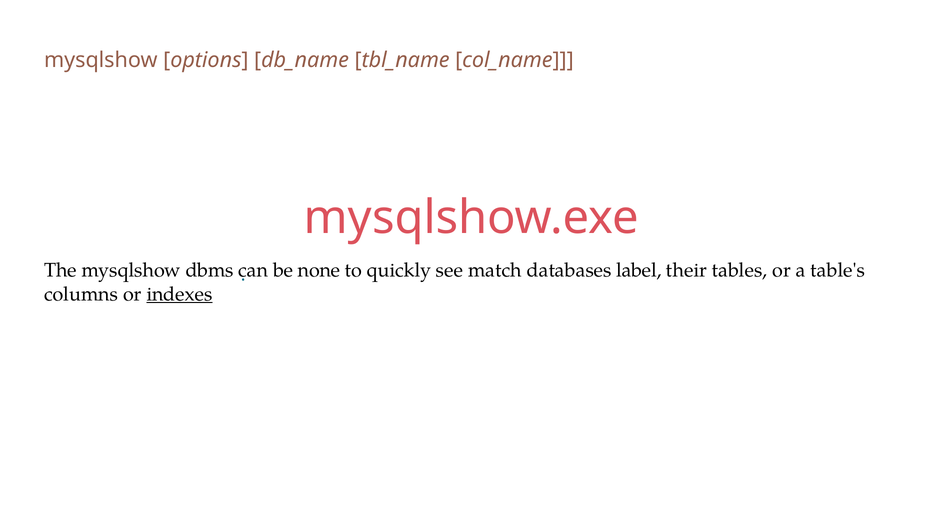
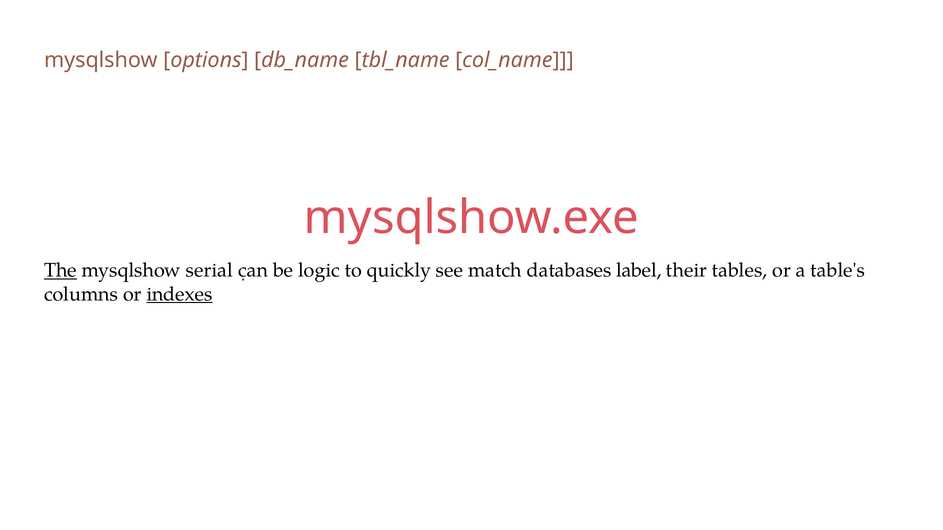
The underline: none -> present
dbms: dbms -> serial
none: none -> logic
